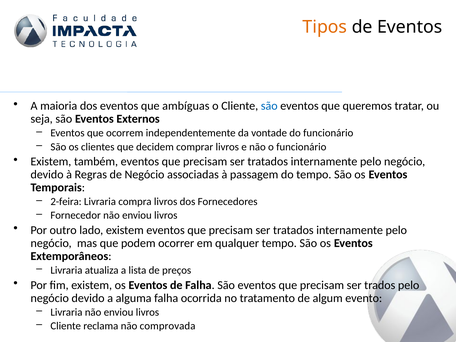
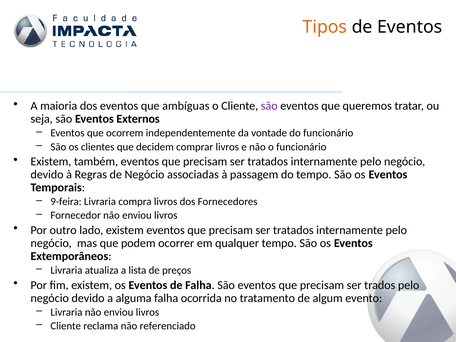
são at (269, 106) colour: blue -> purple
2-feira: 2-feira -> 9-feira
comprovada: comprovada -> referenciado
